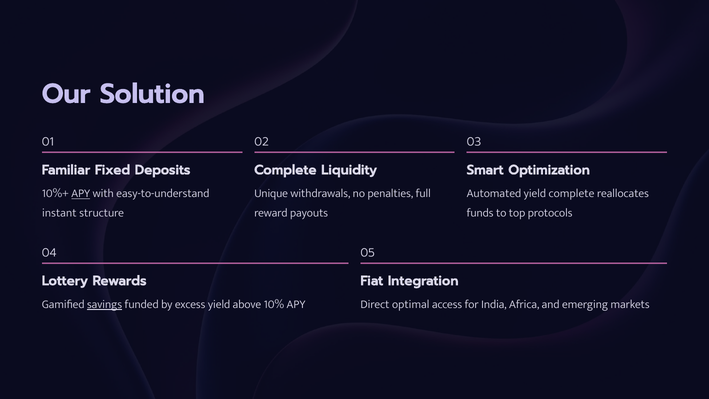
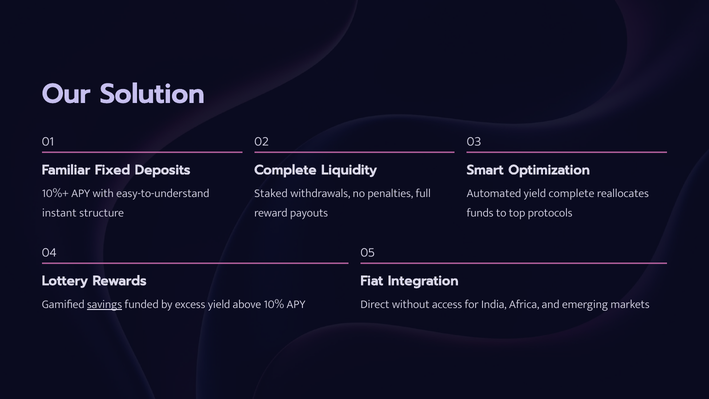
APY at (81, 193) underline: present -> none
Unique: Unique -> Staked
optimal: optimal -> without
